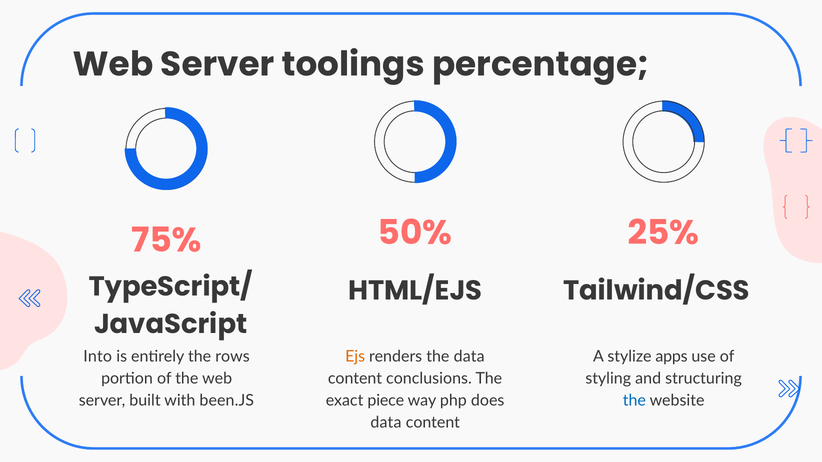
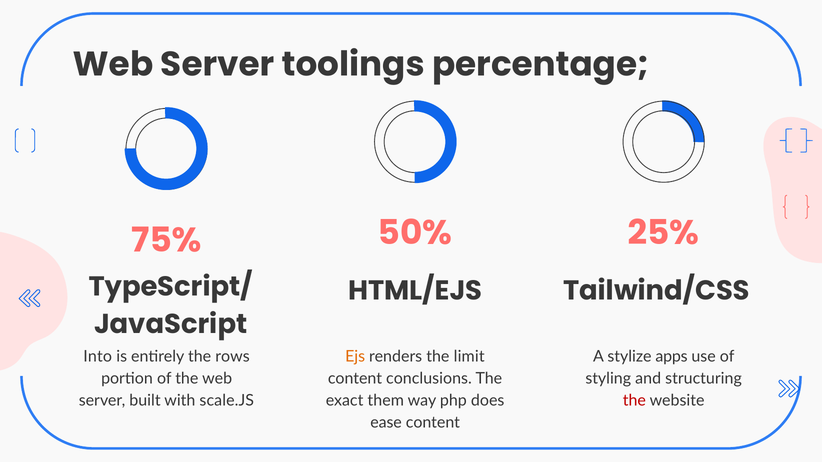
the data: data -> limit
been.JS: been.JS -> scale.JS
piece: piece -> them
the at (634, 401) colour: blue -> red
data at (386, 423): data -> ease
